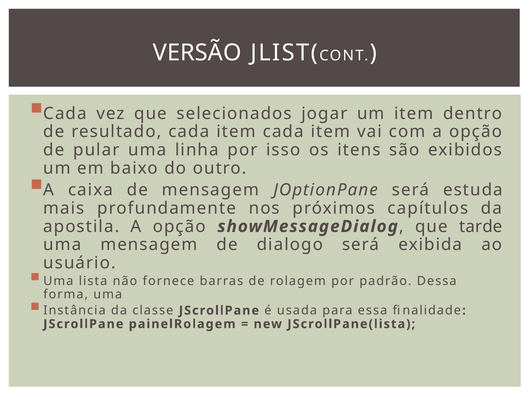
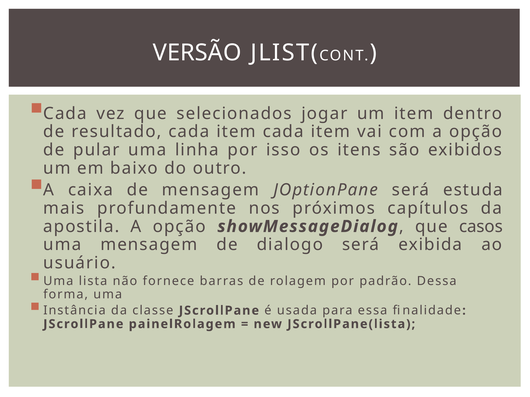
tarde: tarde -> casos
